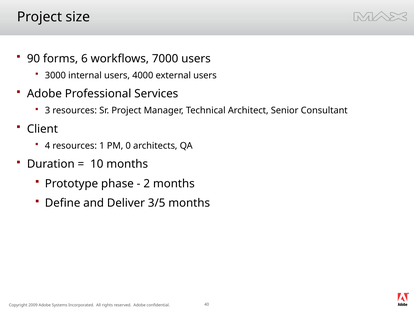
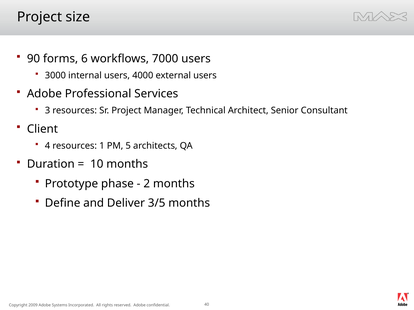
0: 0 -> 5
